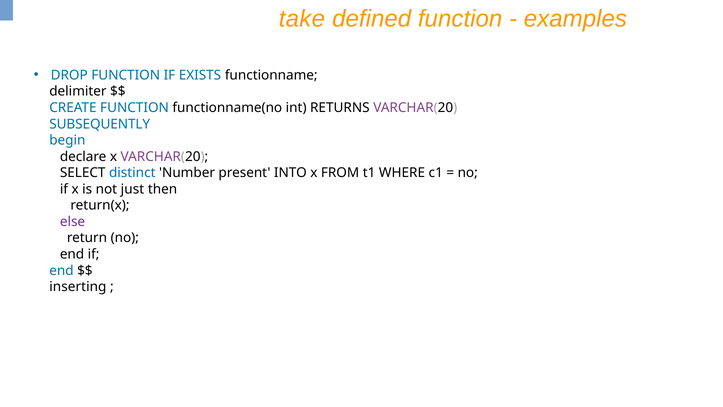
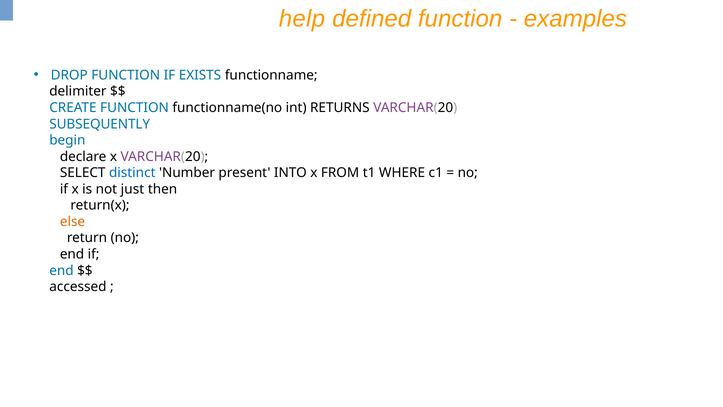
take: take -> help
else colour: purple -> orange
inserting: inserting -> accessed
